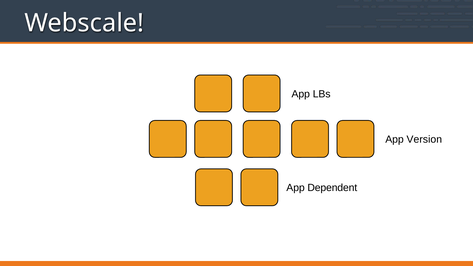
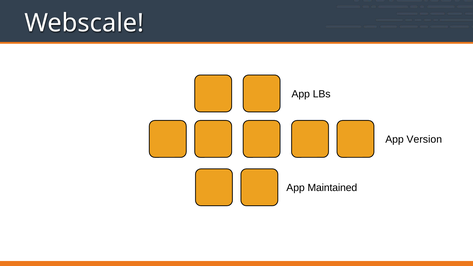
Dependent: Dependent -> Maintained
